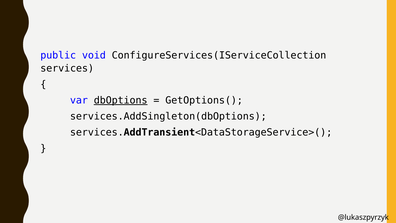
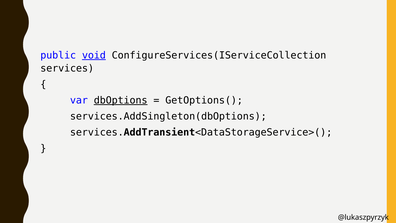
void underline: none -> present
